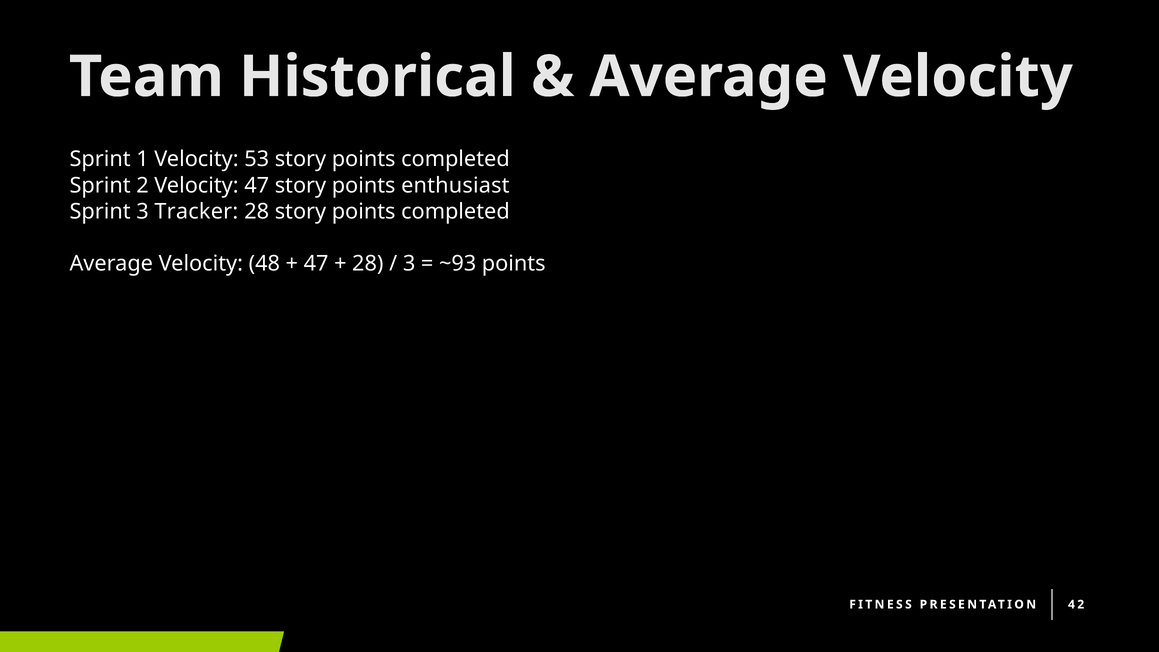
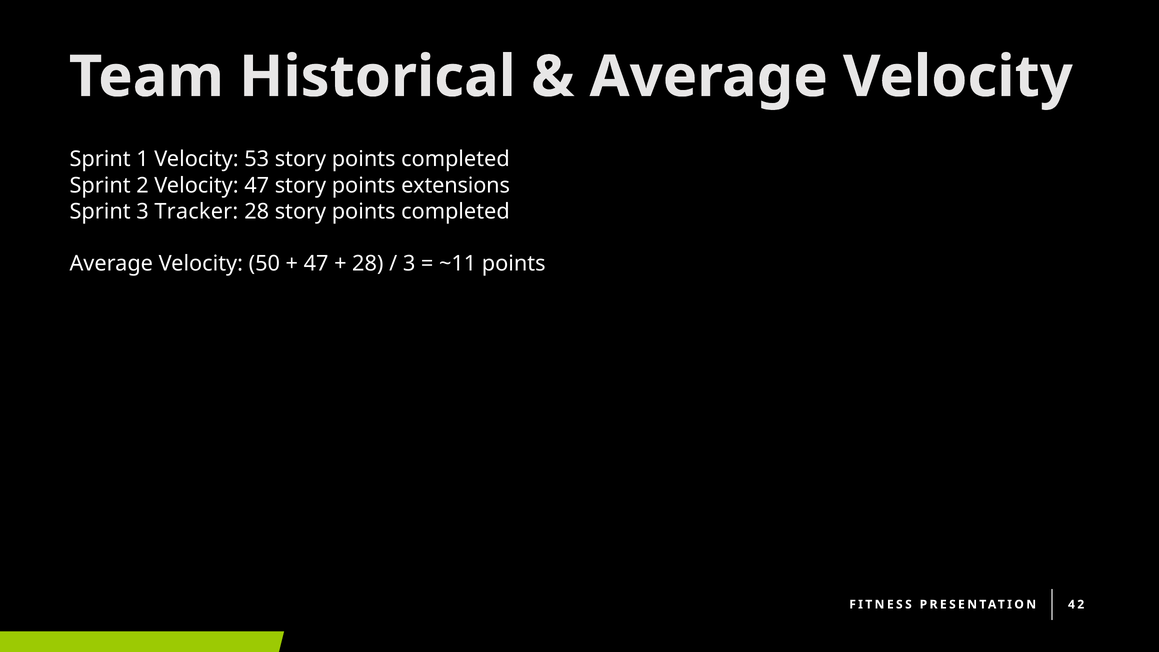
enthusiast: enthusiast -> extensions
48: 48 -> 50
~93: ~93 -> ~11
